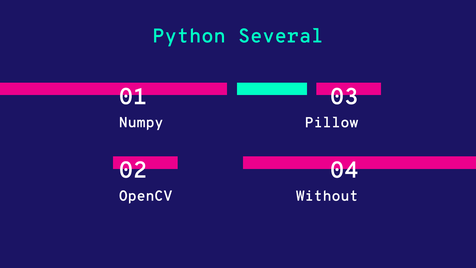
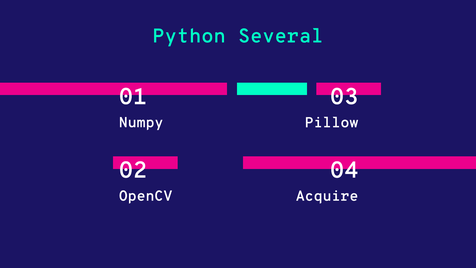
Without: Without -> Acquire
